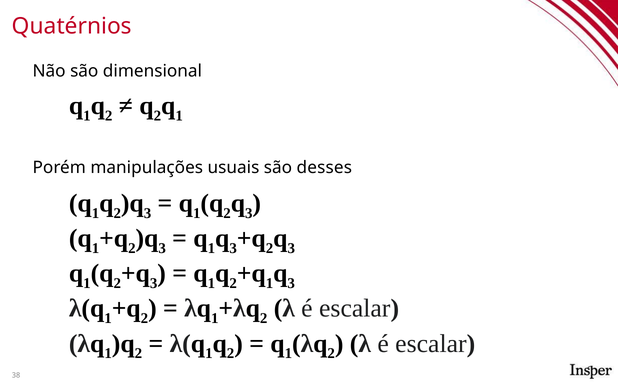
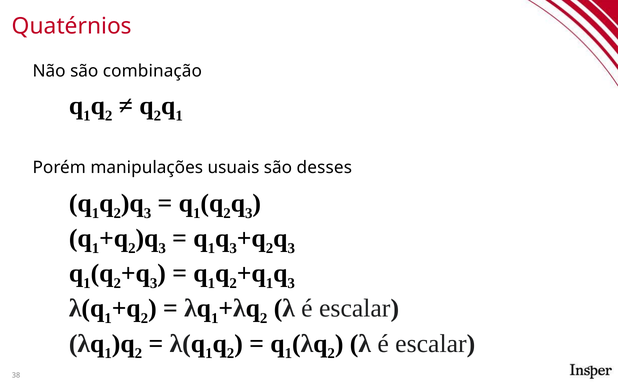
dimensional: dimensional -> combinação
